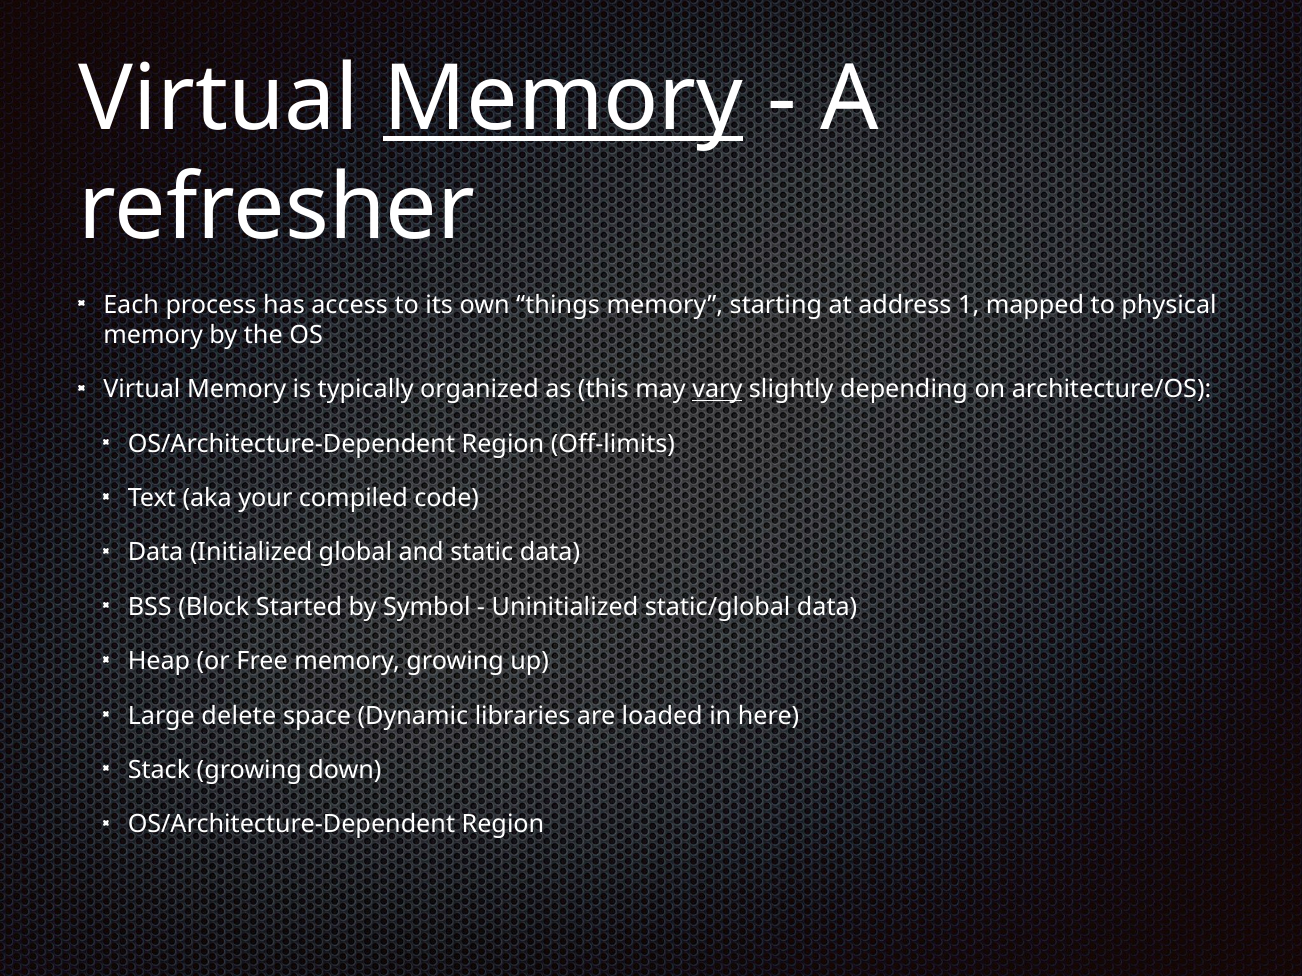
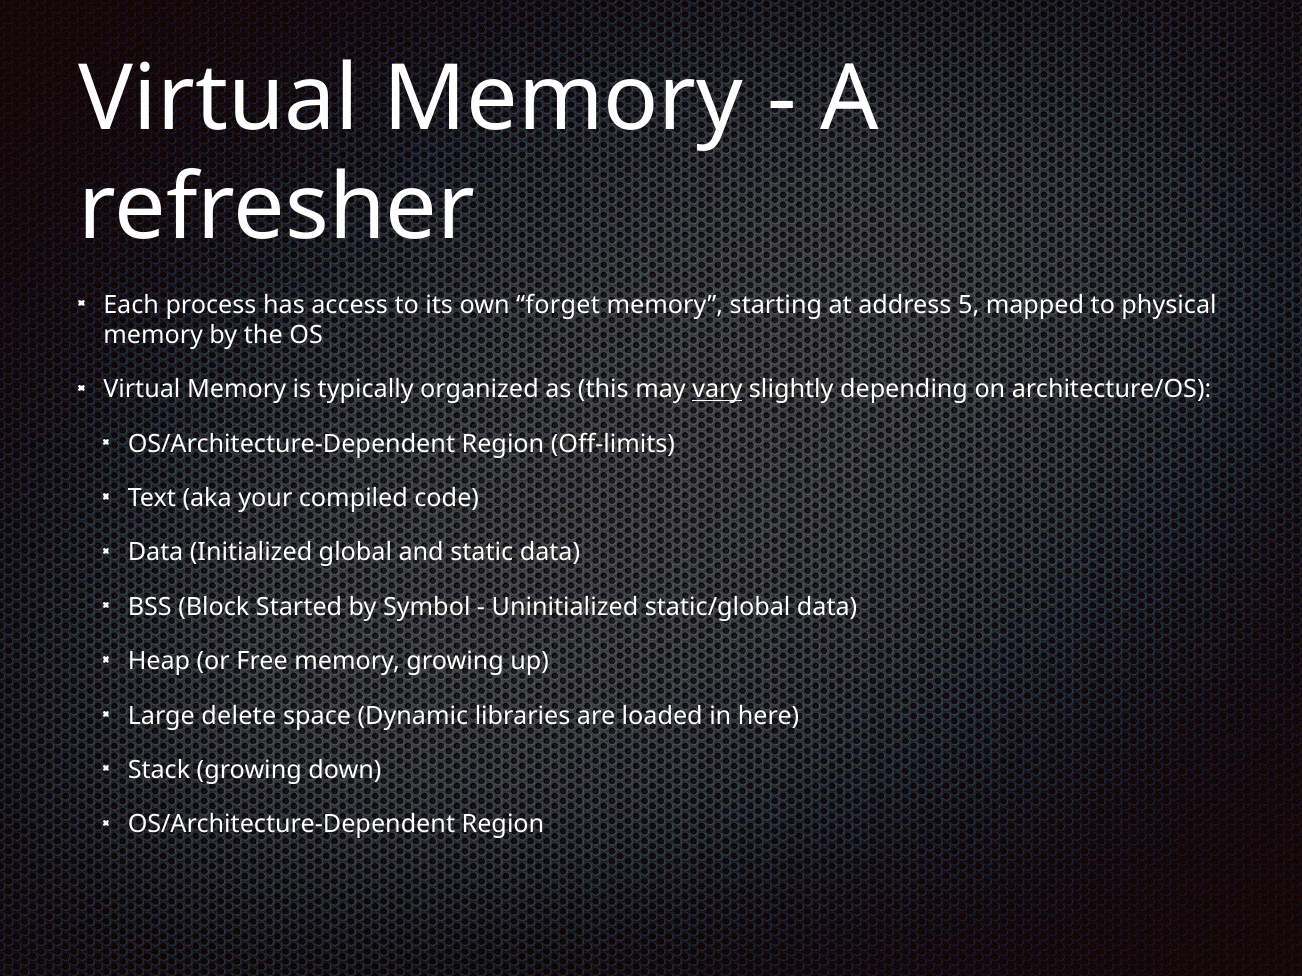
Memory at (563, 99) underline: present -> none
things: things -> forget
1: 1 -> 5
